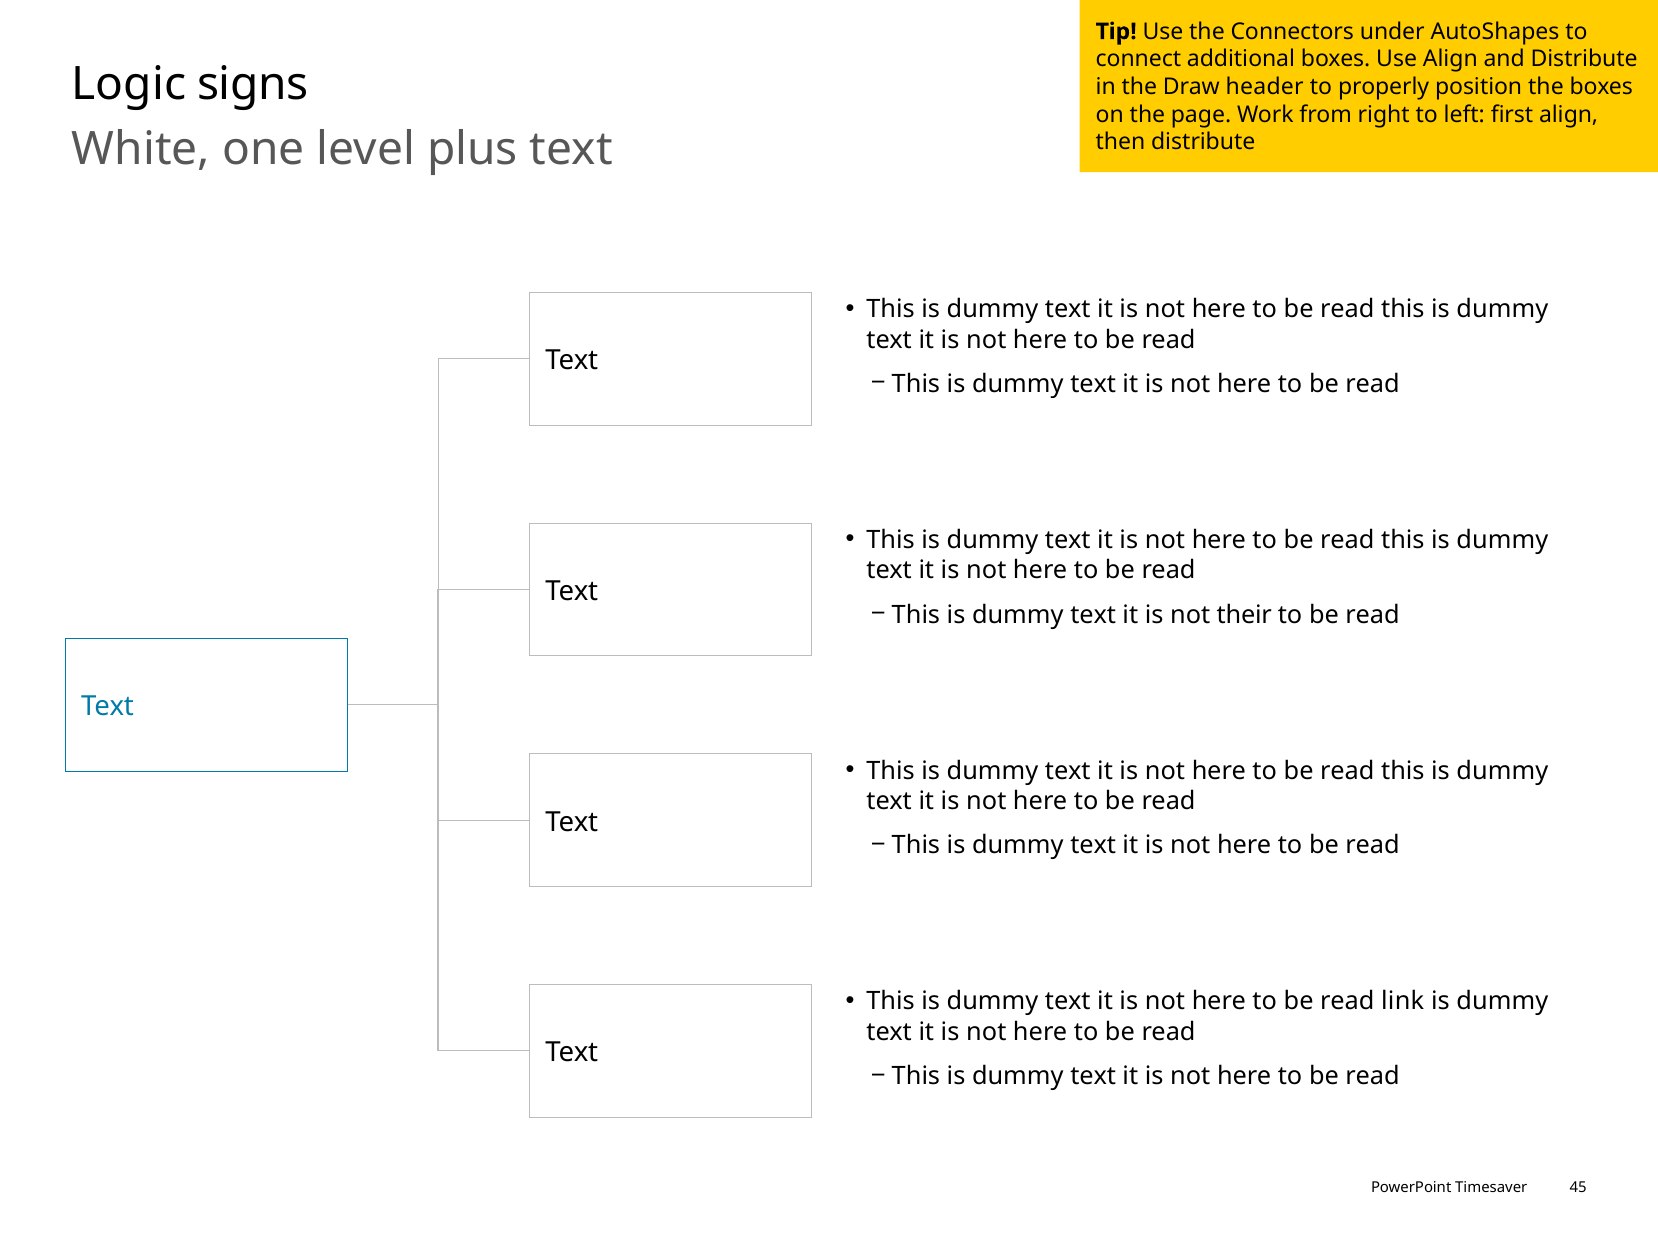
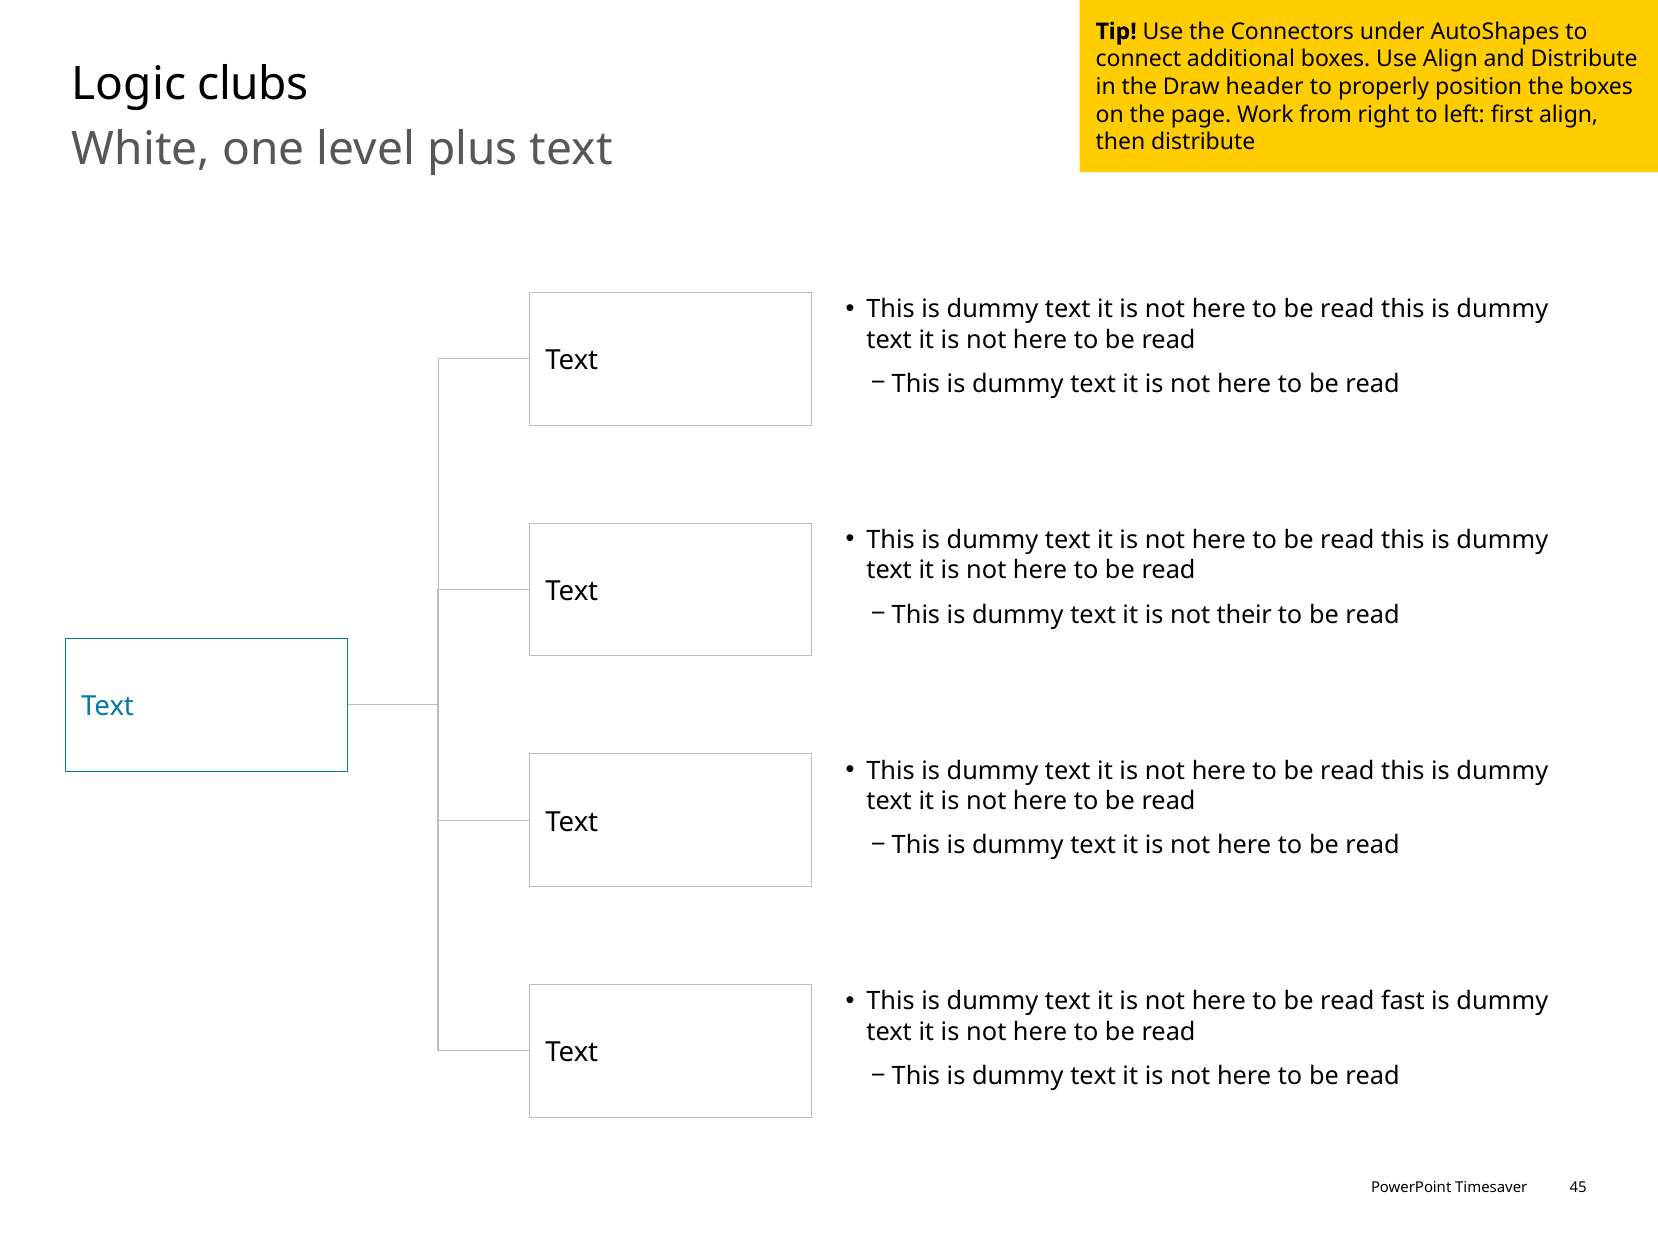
signs: signs -> clubs
link: link -> fast
